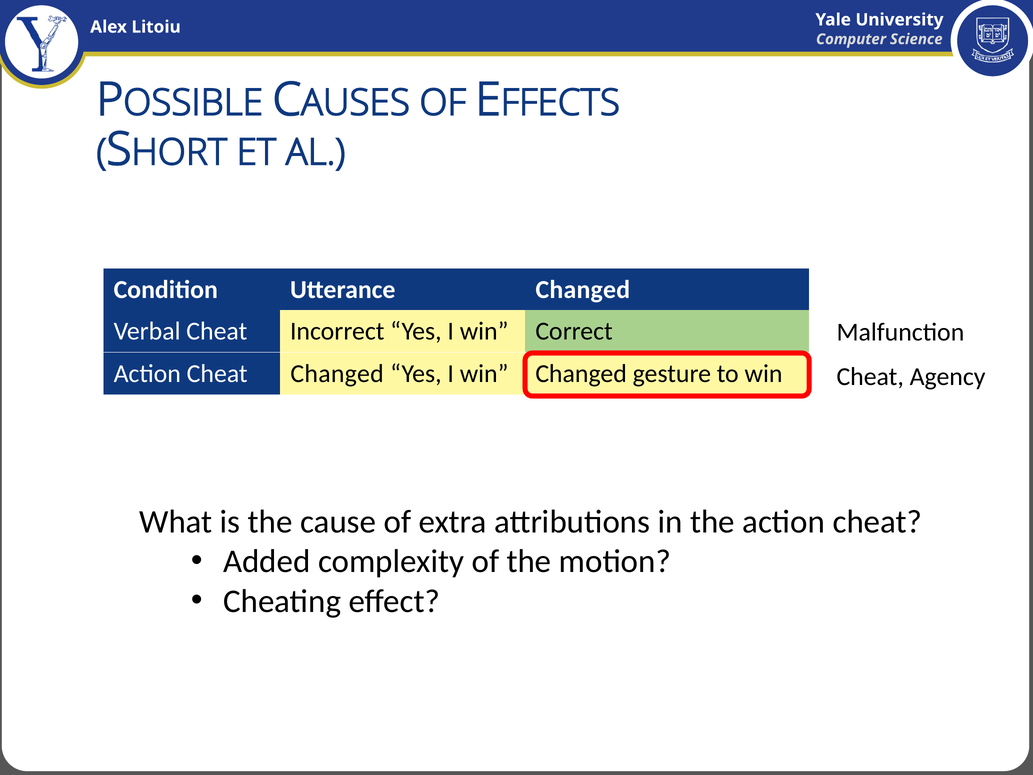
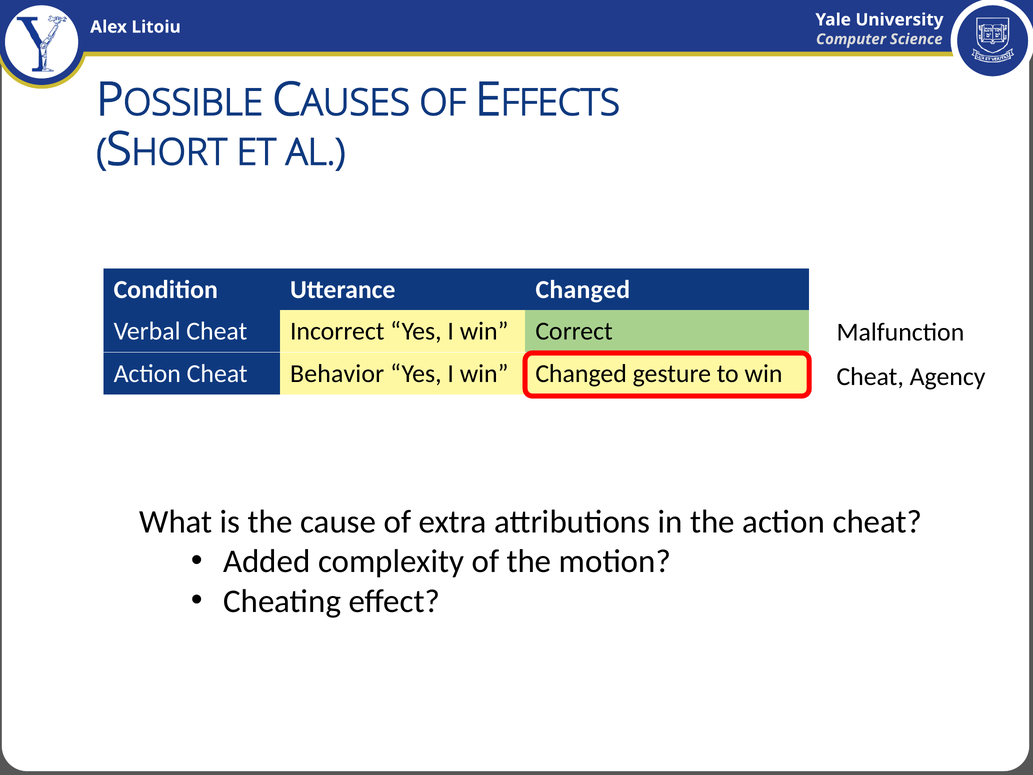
Cheat Changed: Changed -> Behavior
